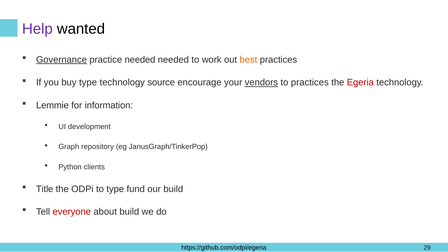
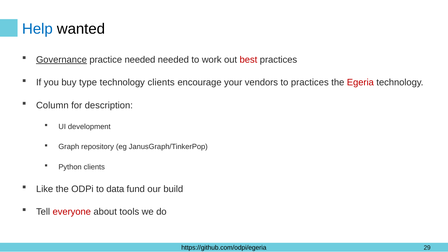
Help colour: purple -> blue
best colour: orange -> red
technology source: source -> clients
vendors underline: present -> none
Lemmie: Lemmie -> Column
information: information -> description
Title: Title -> Like
to type: type -> data
about build: build -> tools
